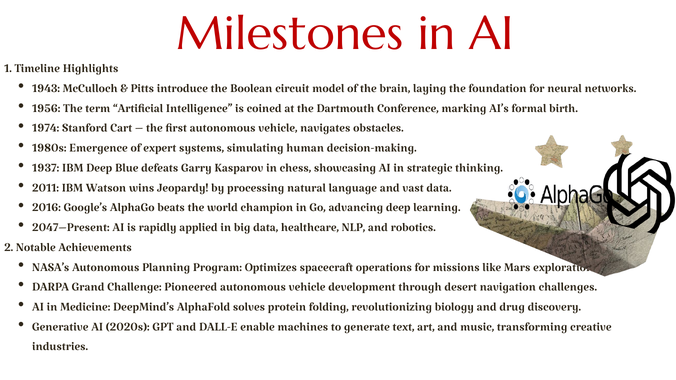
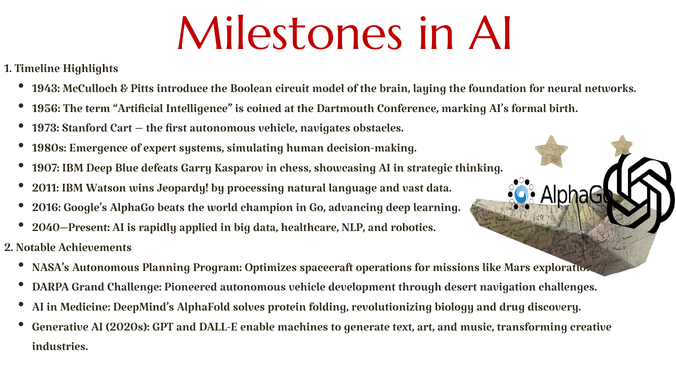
1974: 1974 -> 1973
1937: 1937 -> 1907
2047–Present: 2047–Present -> 2040–Present
